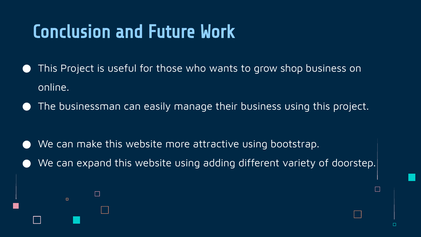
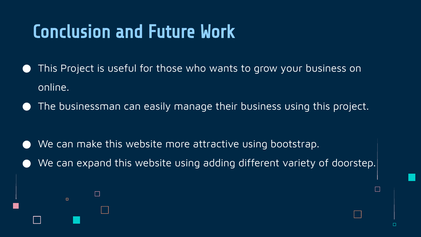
shop: shop -> your
